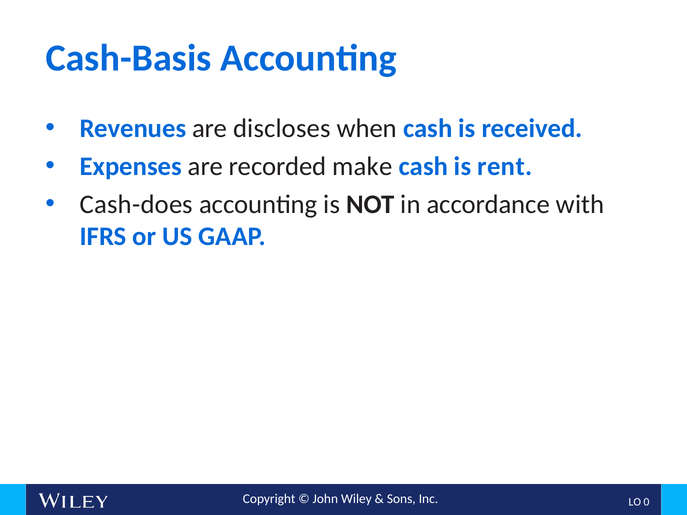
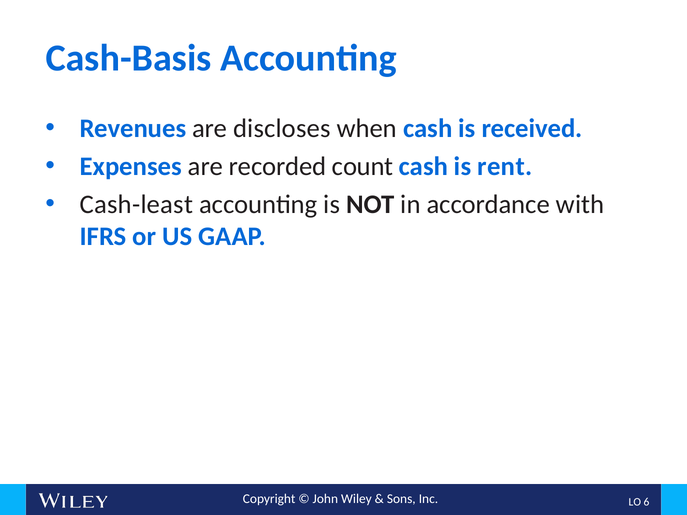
make: make -> count
Cash-does: Cash-does -> Cash-least
0: 0 -> 6
